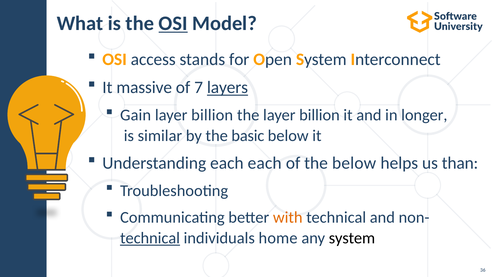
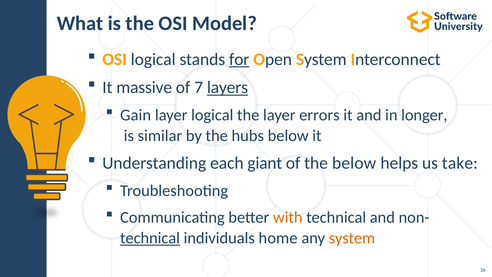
OSI at (173, 23) underline: present -> none
OSI access: access -> logical
for underline: none -> present
billion at (212, 115): billion -> logical
the layer billion: billion -> errors
basic: basic -> hubs
each each: each -> giant
than: than -> take
system at (352, 238) colour: black -> orange
